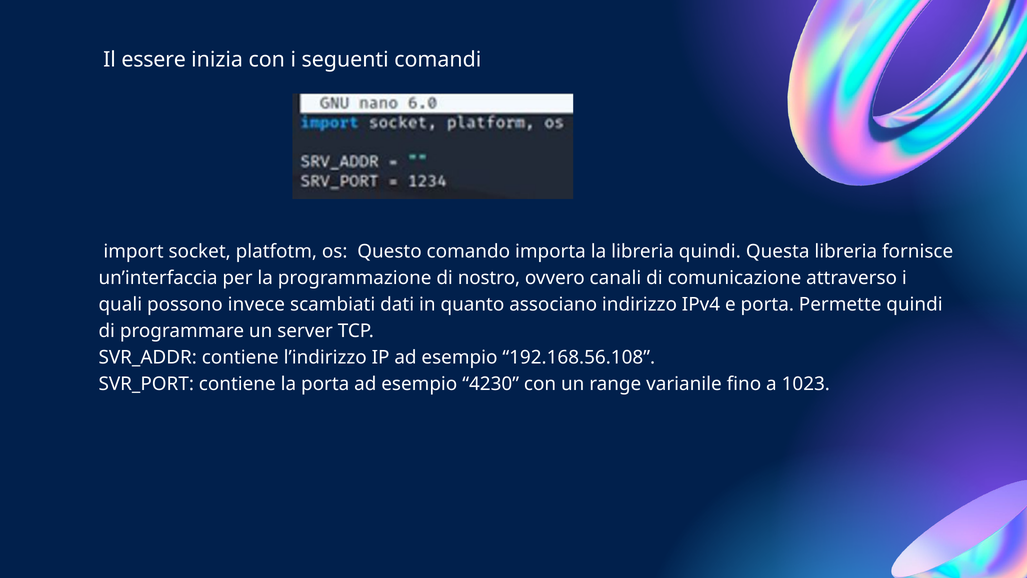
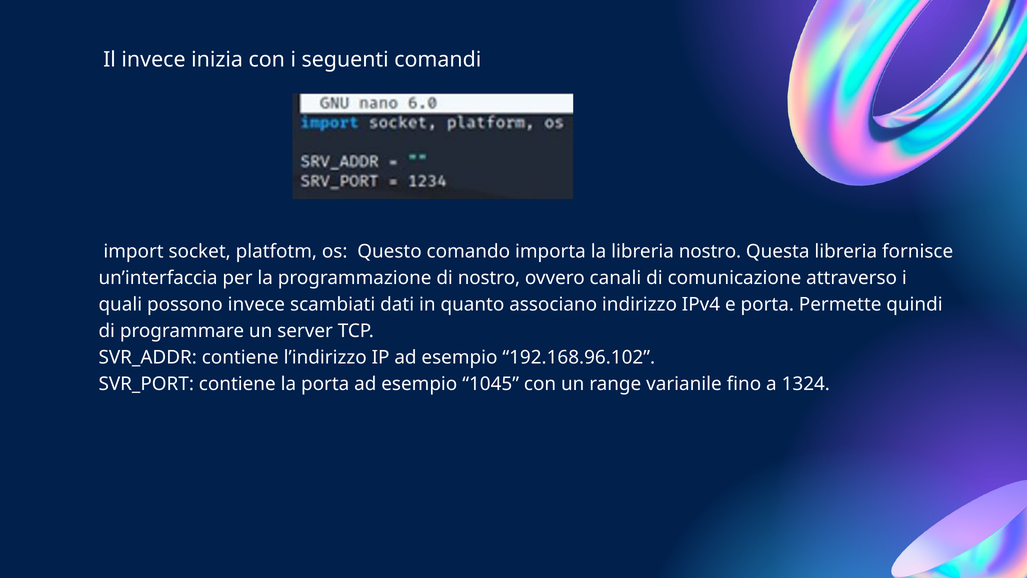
Il essere: essere -> invece
libreria quindi: quindi -> nostro
192.168.56.108: 192.168.56.108 -> 192.168.96.102
4230: 4230 -> 1045
1023: 1023 -> 1324
